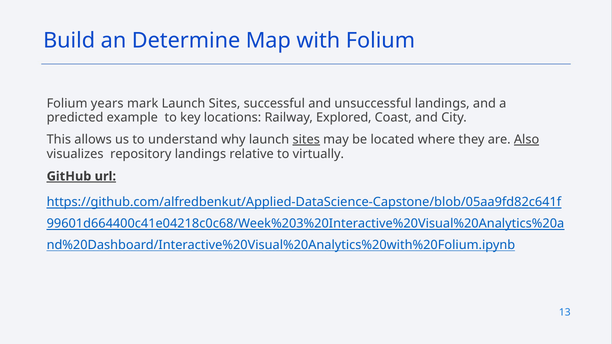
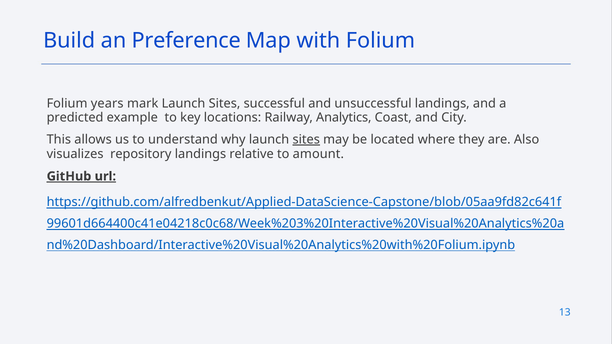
Determine: Determine -> Preference
Explored: Explored -> Analytics
Also underline: present -> none
virtually: virtually -> amount
